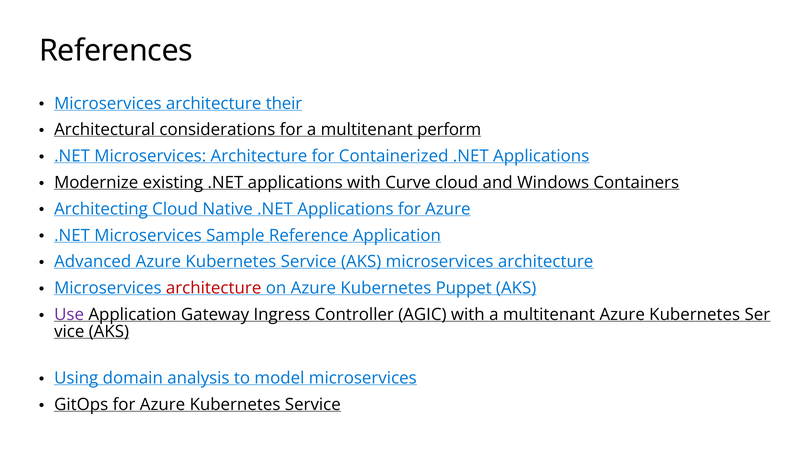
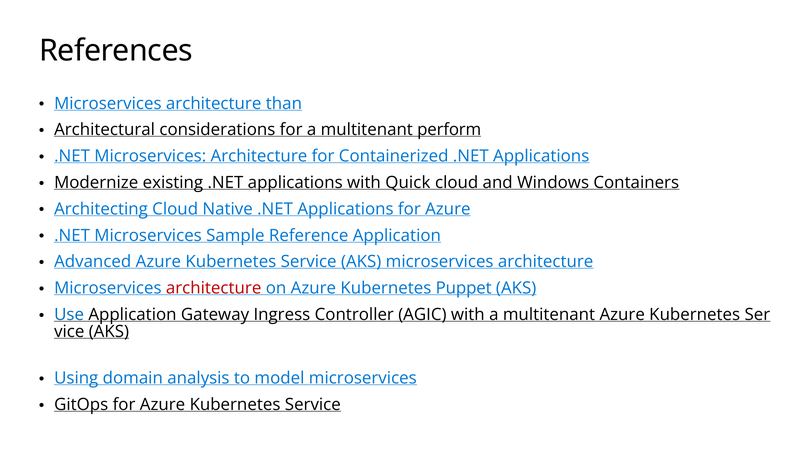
their: their -> than
Curve: Curve -> Quick
Use colour: purple -> blue
